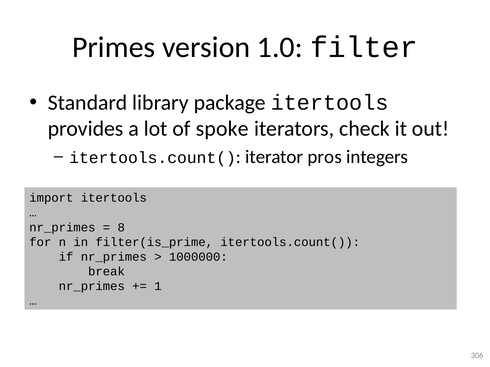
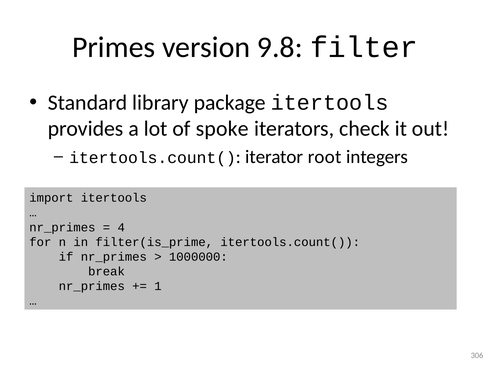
1.0: 1.0 -> 9.8
pros: pros -> root
8: 8 -> 4
